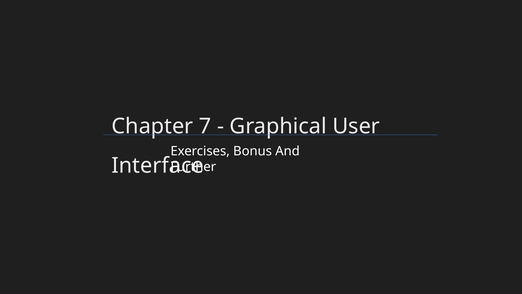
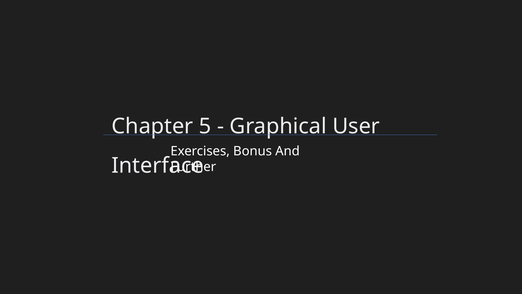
7: 7 -> 5
